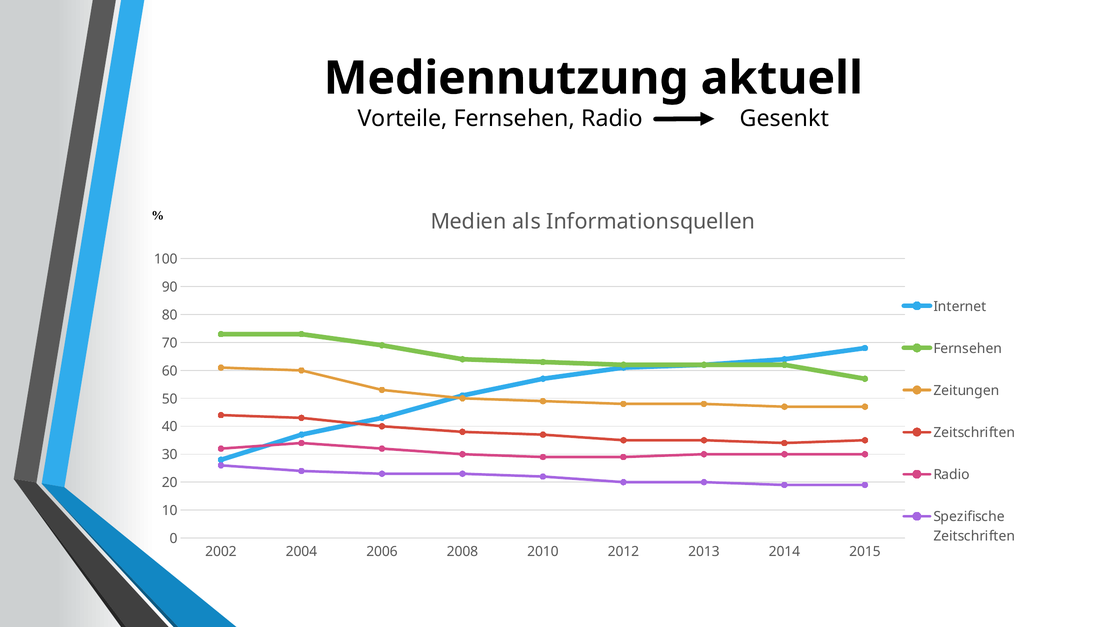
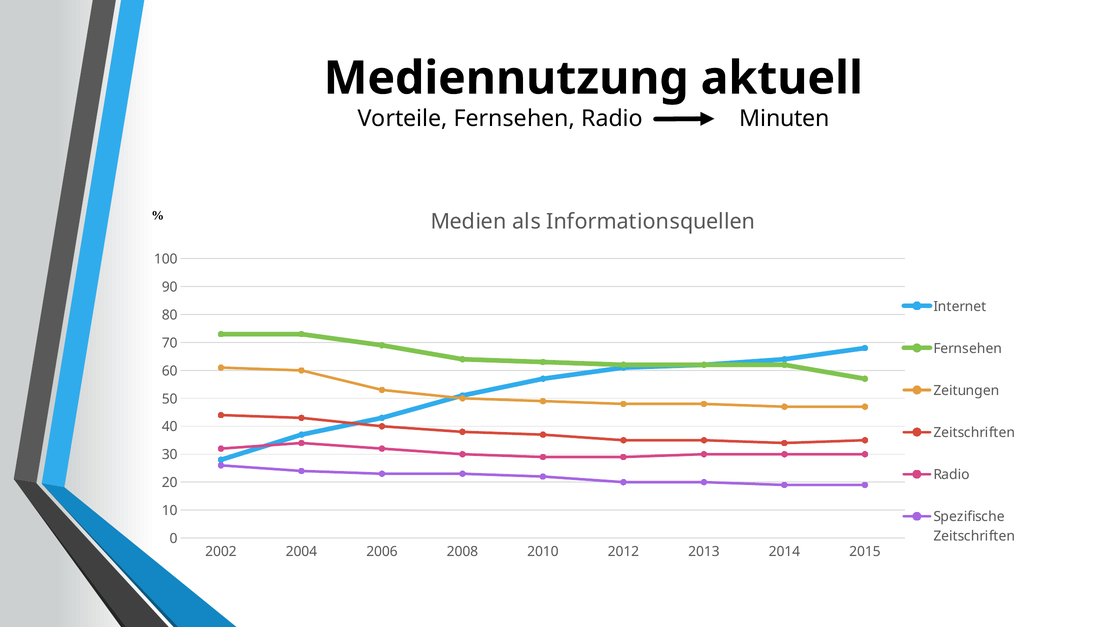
Gesenkt: Gesenkt -> Minuten
